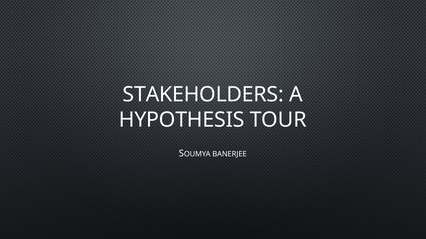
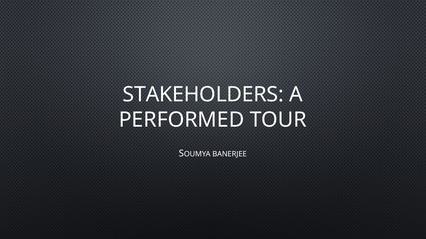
HYPOTHESIS: HYPOTHESIS -> PERFORMED
